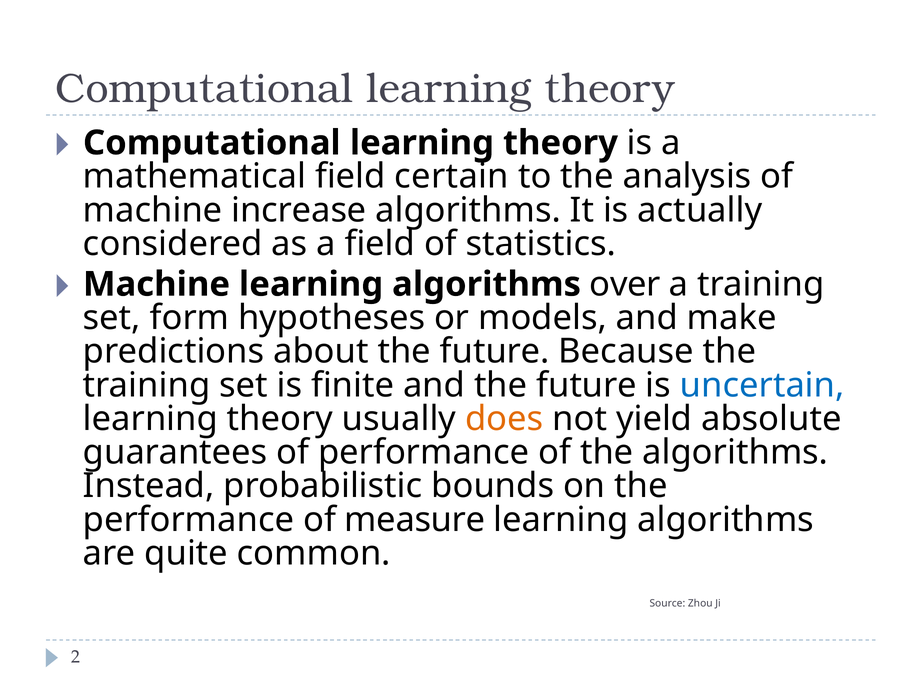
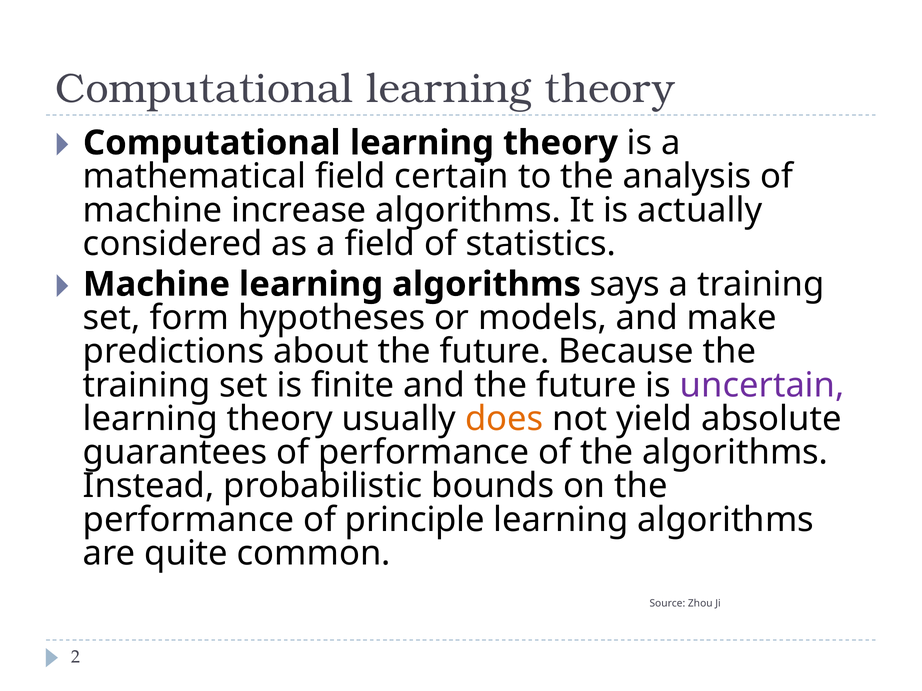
over: over -> says
uncertain colour: blue -> purple
measure: measure -> principle
